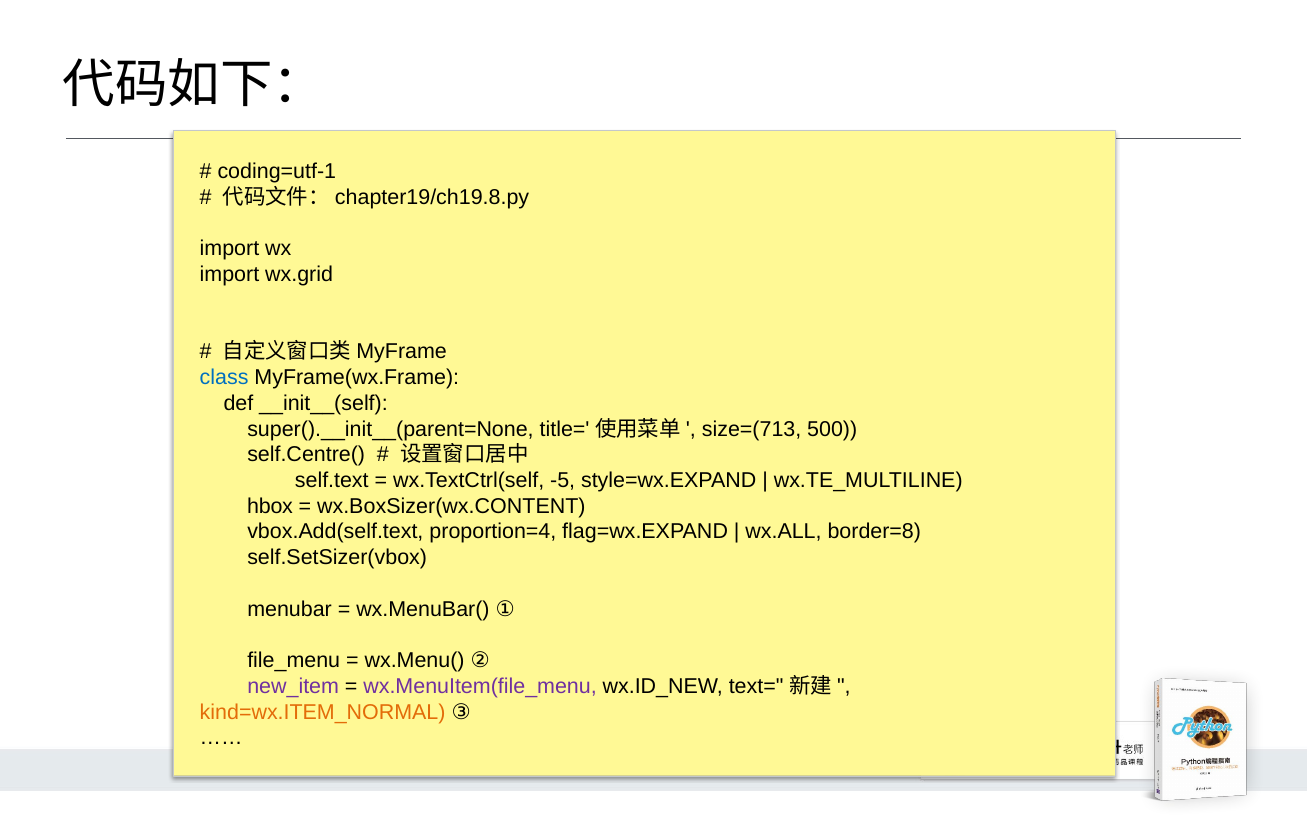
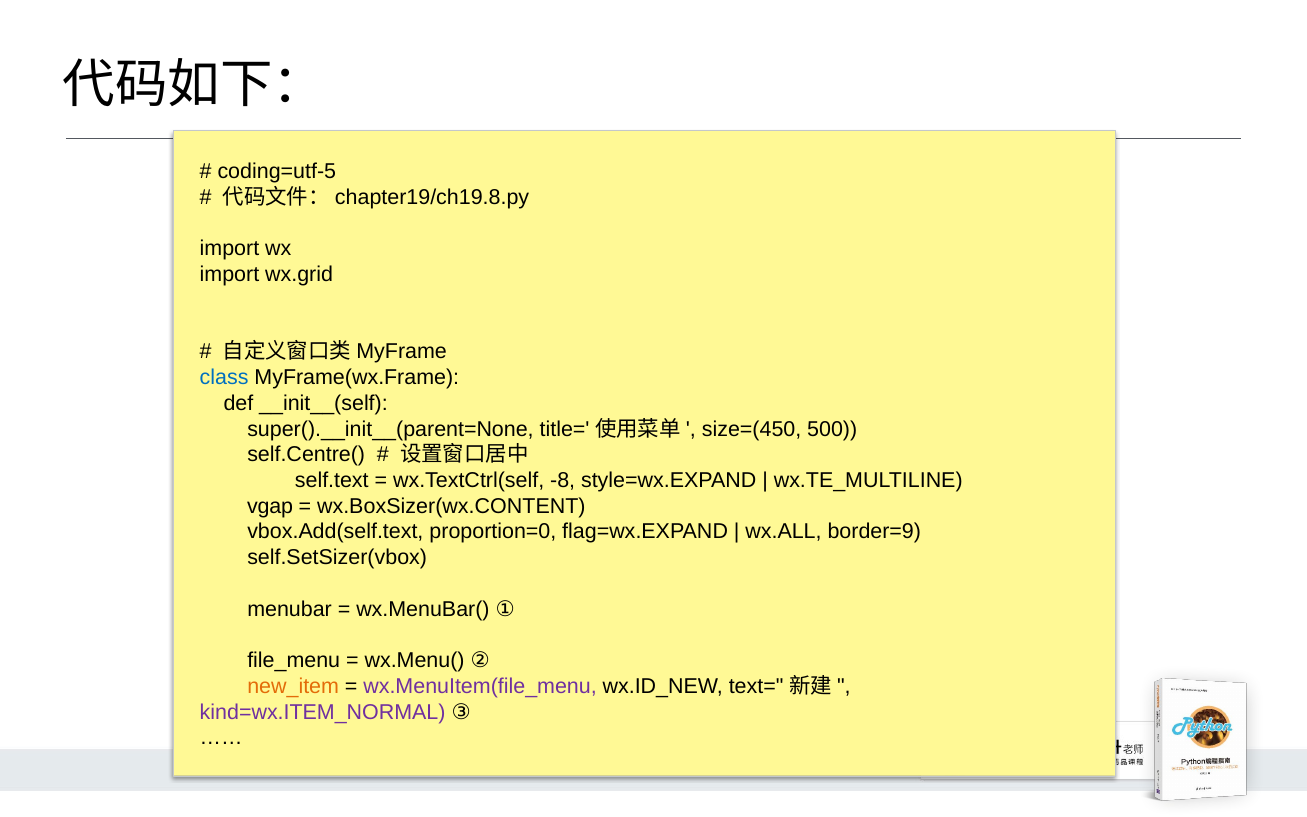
coding=utf-1: coding=utf-1 -> coding=utf-5
size=(713: size=(713 -> size=(450
-5: -5 -> -8
hbox: hbox -> vgap
proportion=4: proportion=4 -> proportion=0
border=8: border=8 -> border=9
new_item colour: purple -> orange
kind=wx.ITEM_NORMAL colour: orange -> purple
